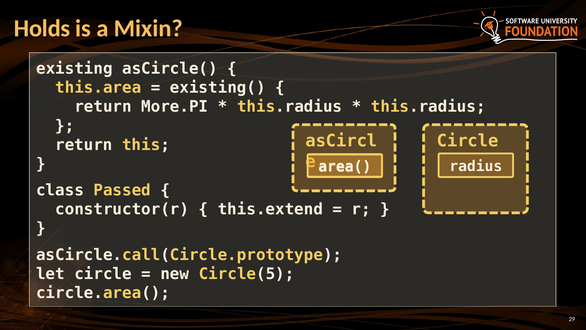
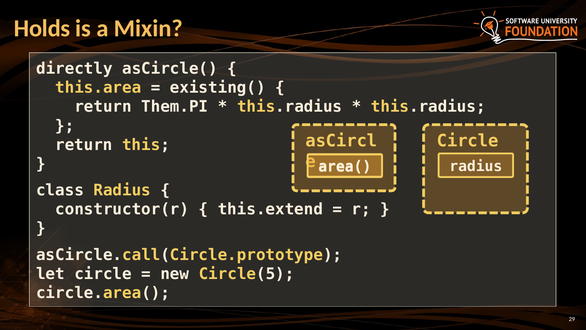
existing: existing -> directly
More.PI: More.PI -> Them.PI
class Passed: Passed -> Radius
